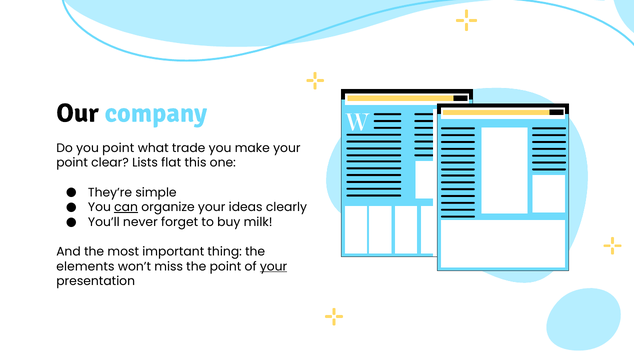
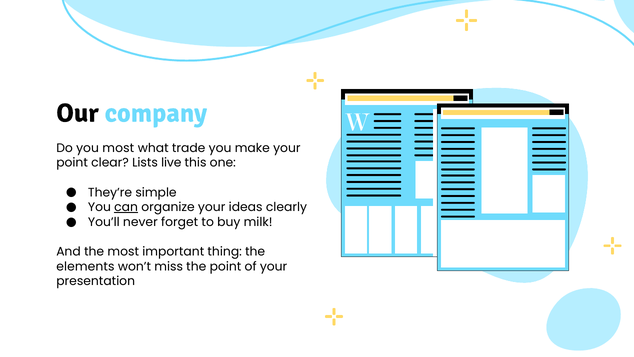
you point: point -> most
flat: flat -> live
your at (274, 266) underline: present -> none
